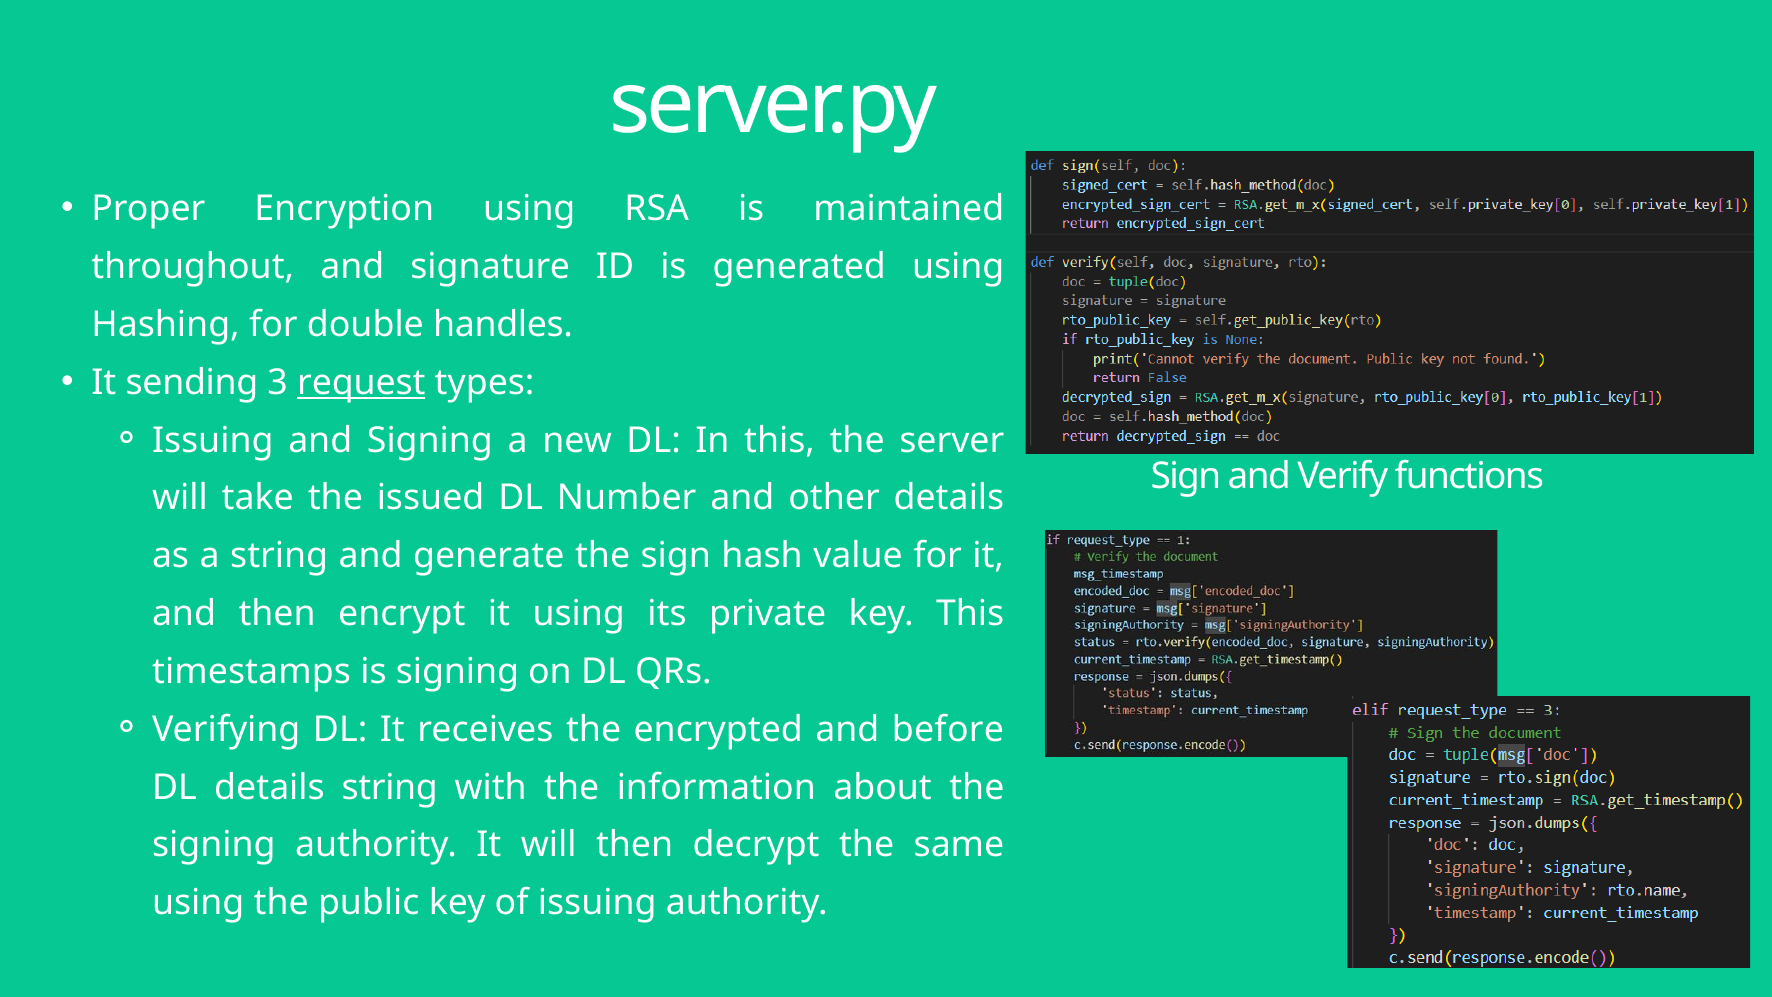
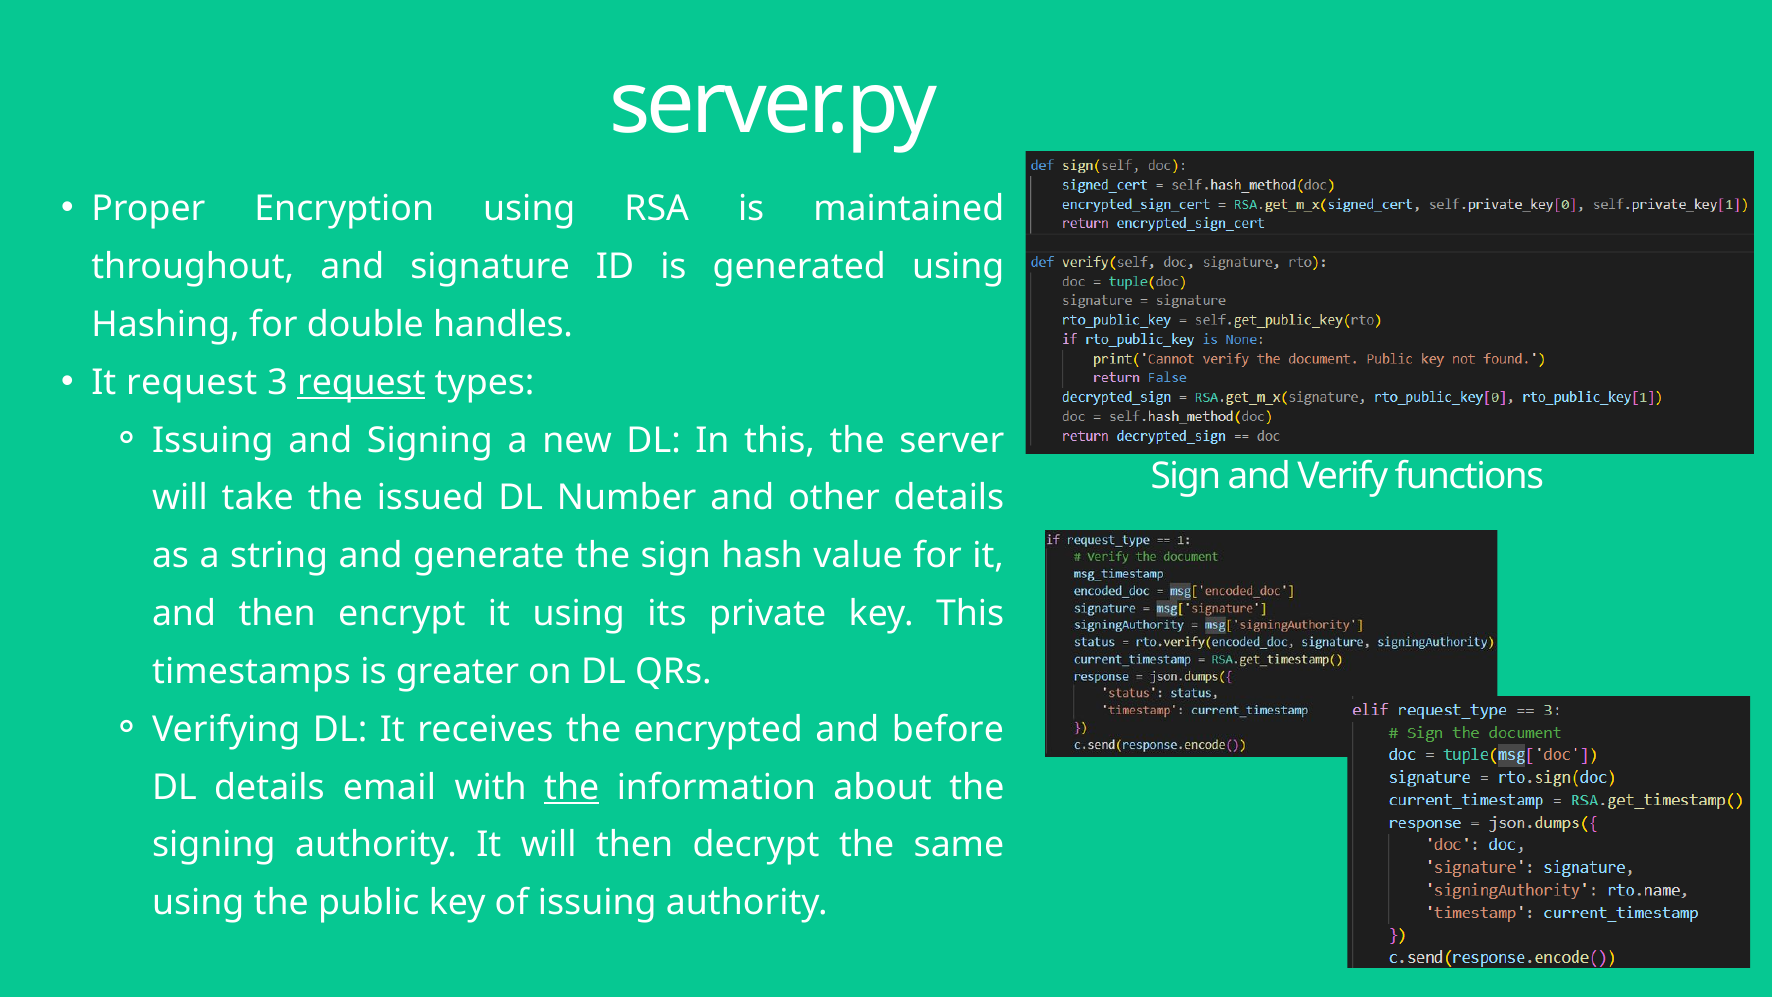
It sending: sending -> request
is signing: signing -> greater
details string: string -> email
the at (572, 787) underline: none -> present
